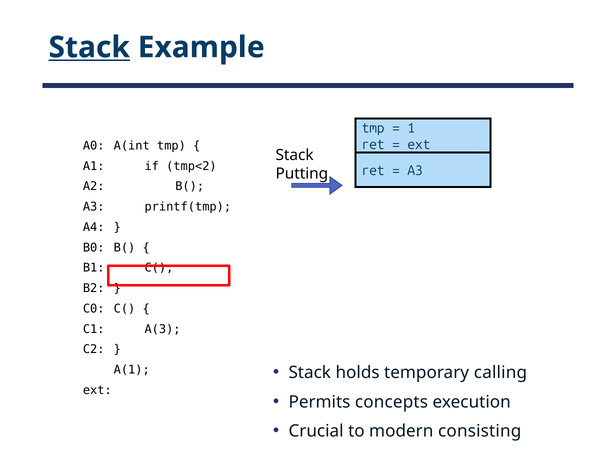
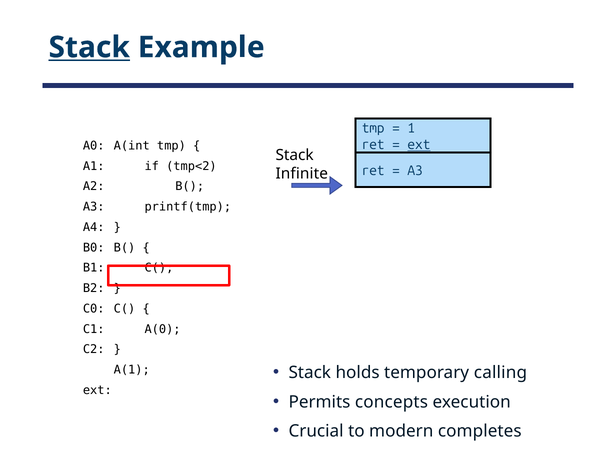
ext at (419, 145) underline: none -> present
Putting: Putting -> Infinite
A(3: A(3 -> A(0
consisting: consisting -> completes
